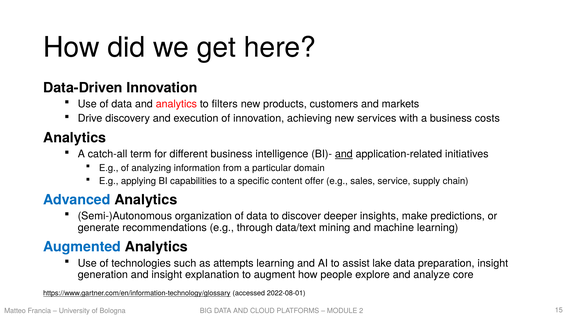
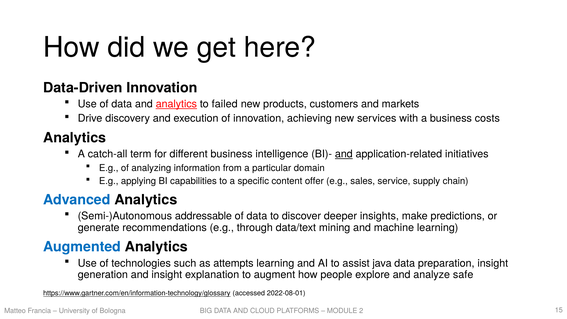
analytics at (176, 104) underline: none -> present
filters: filters -> failed
organization: organization -> addressable
lake: lake -> java
core: core -> safe
